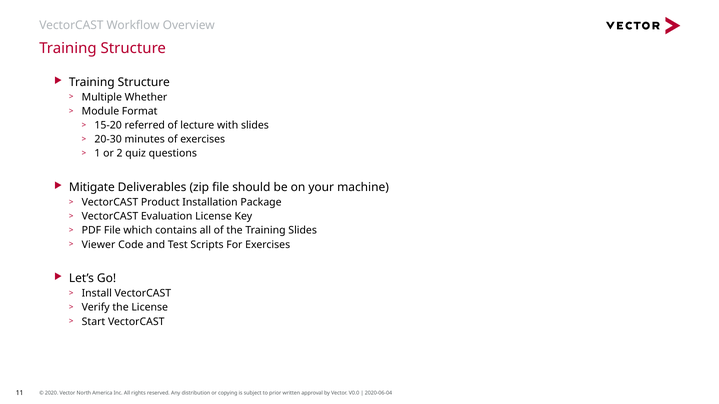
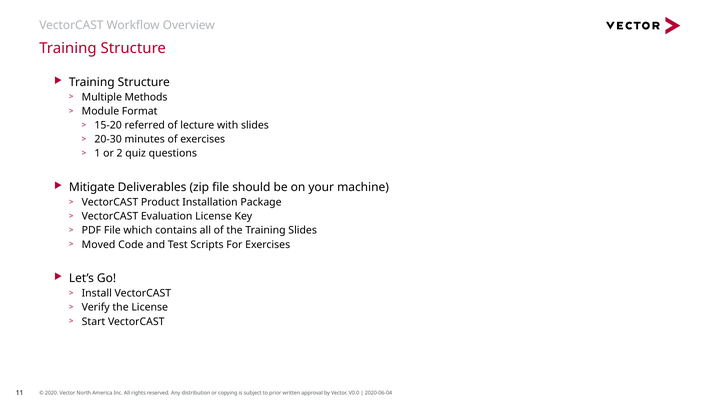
Whether: Whether -> Methods
Viewer: Viewer -> Moved
